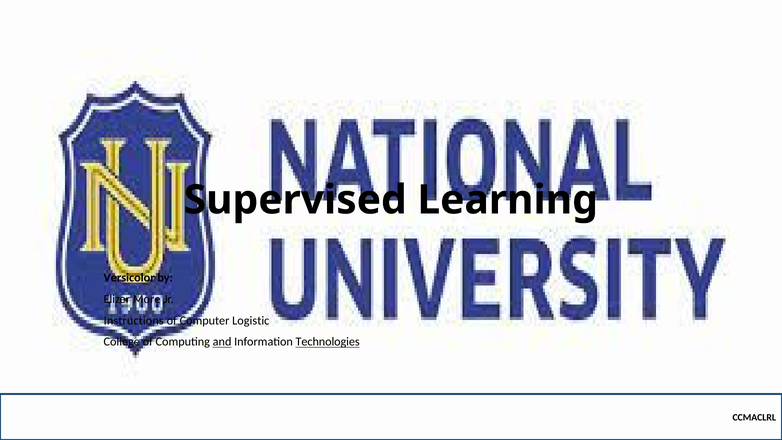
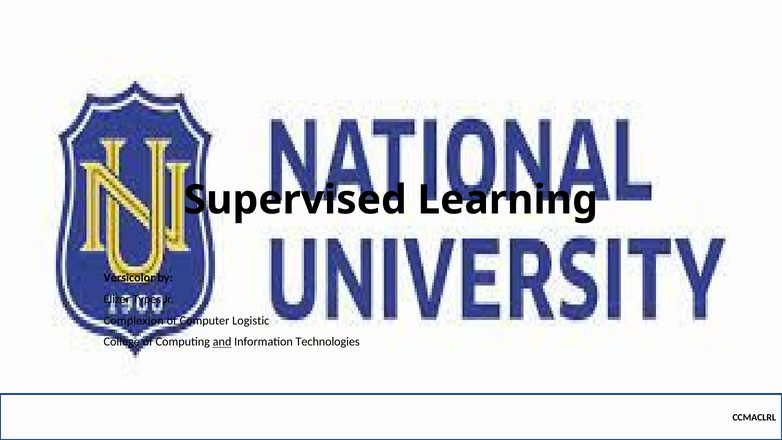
More: More -> Types
Instructions: Instructions -> Complexion
Technologies underline: present -> none
